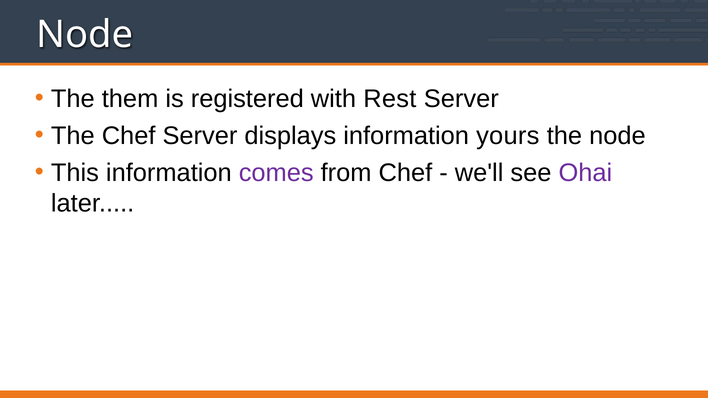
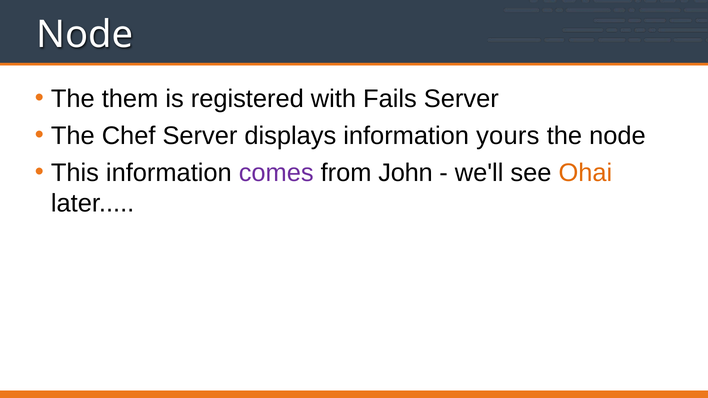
Rest: Rest -> Fails
from Chef: Chef -> John
Ohai colour: purple -> orange
